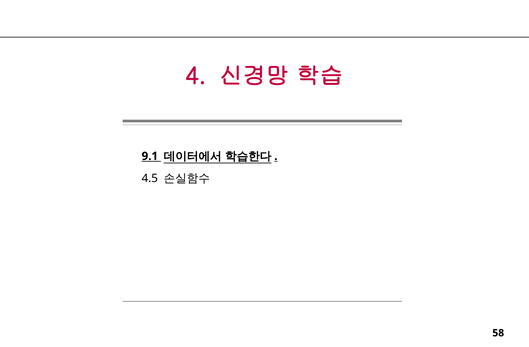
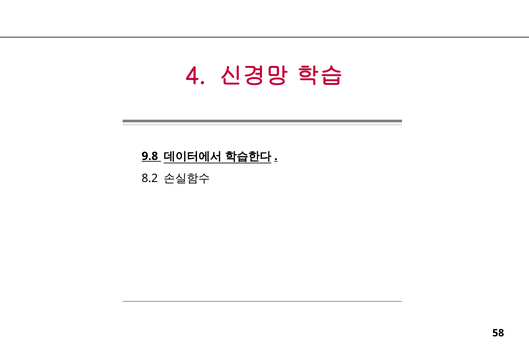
9.1: 9.1 -> 9.8
4.5: 4.5 -> 8.2
